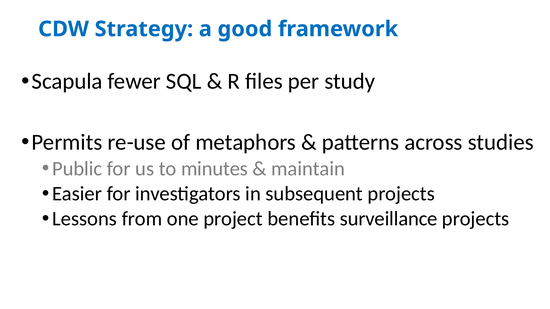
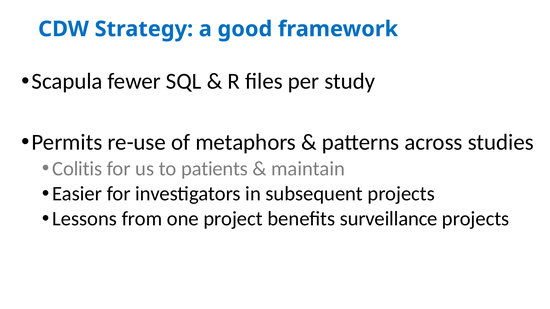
Public: Public -> Colitis
minutes: minutes -> patients
